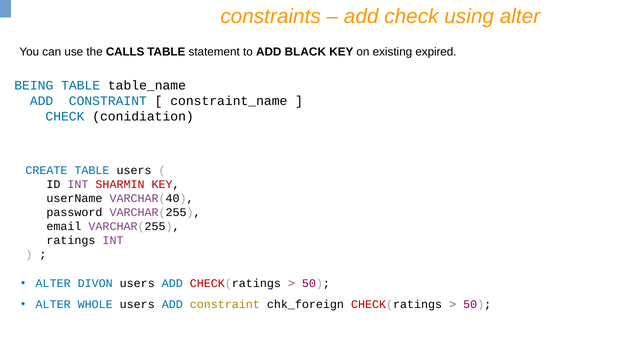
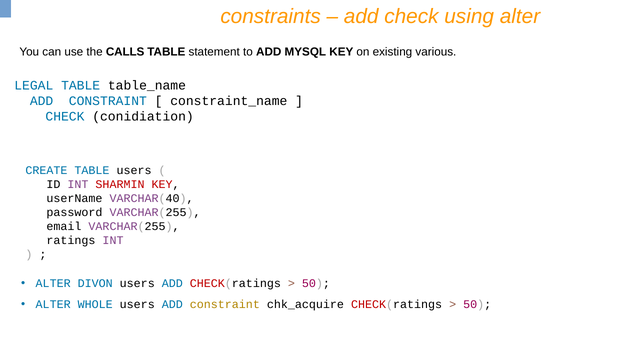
BLACK: BLACK -> MYSQL
expired: expired -> various
BEING: BEING -> LEGAL
chk_foreign: chk_foreign -> chk_acquire
